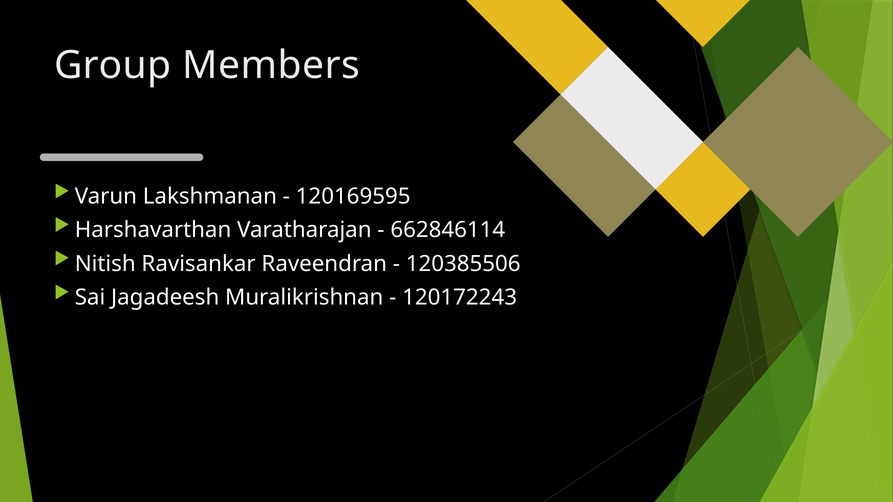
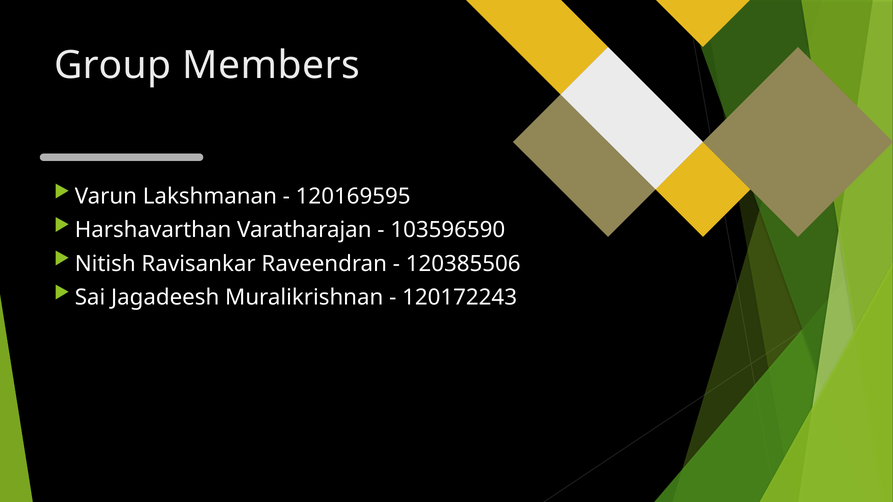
662846114: 662846114 -> 103596590
